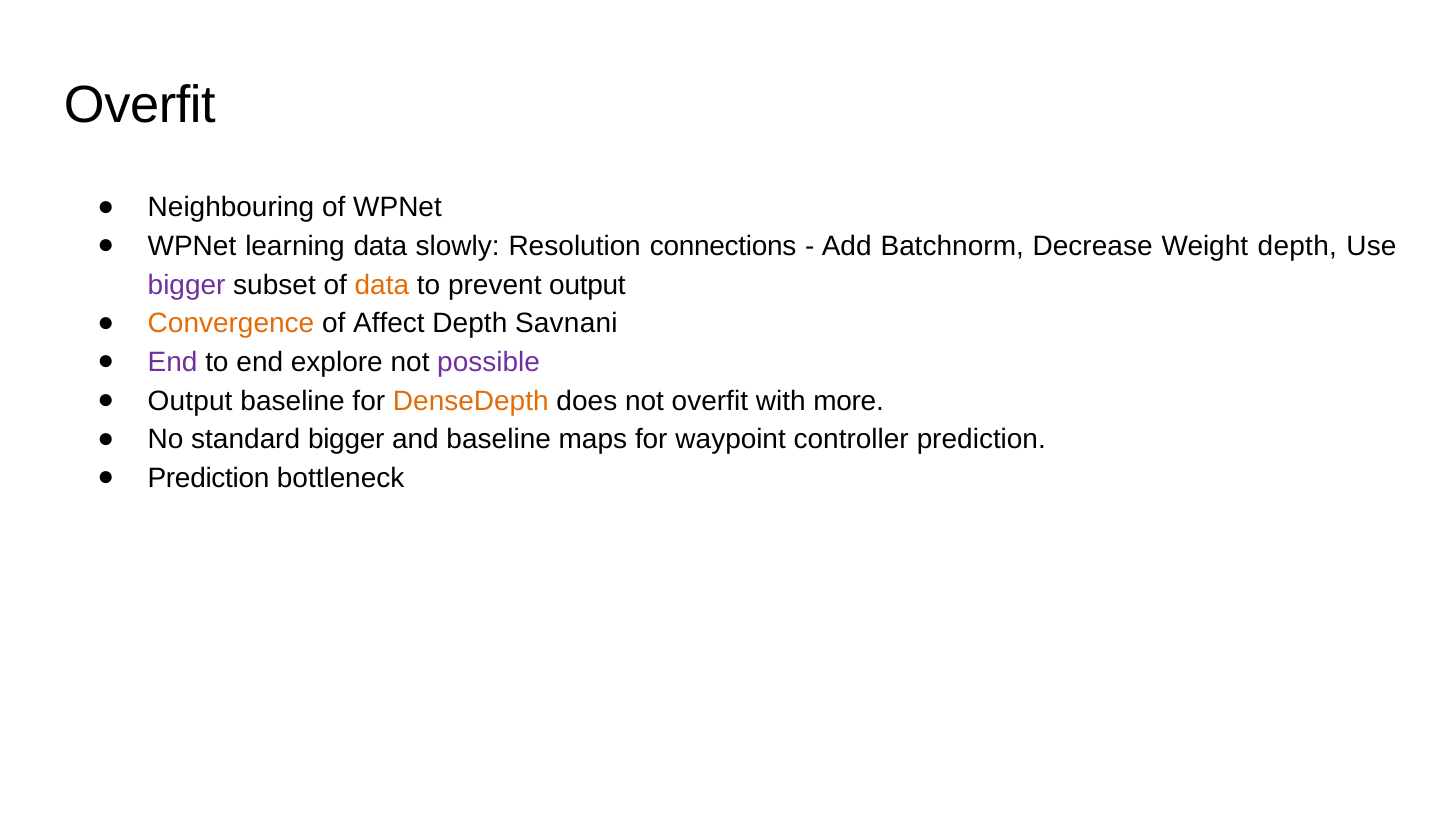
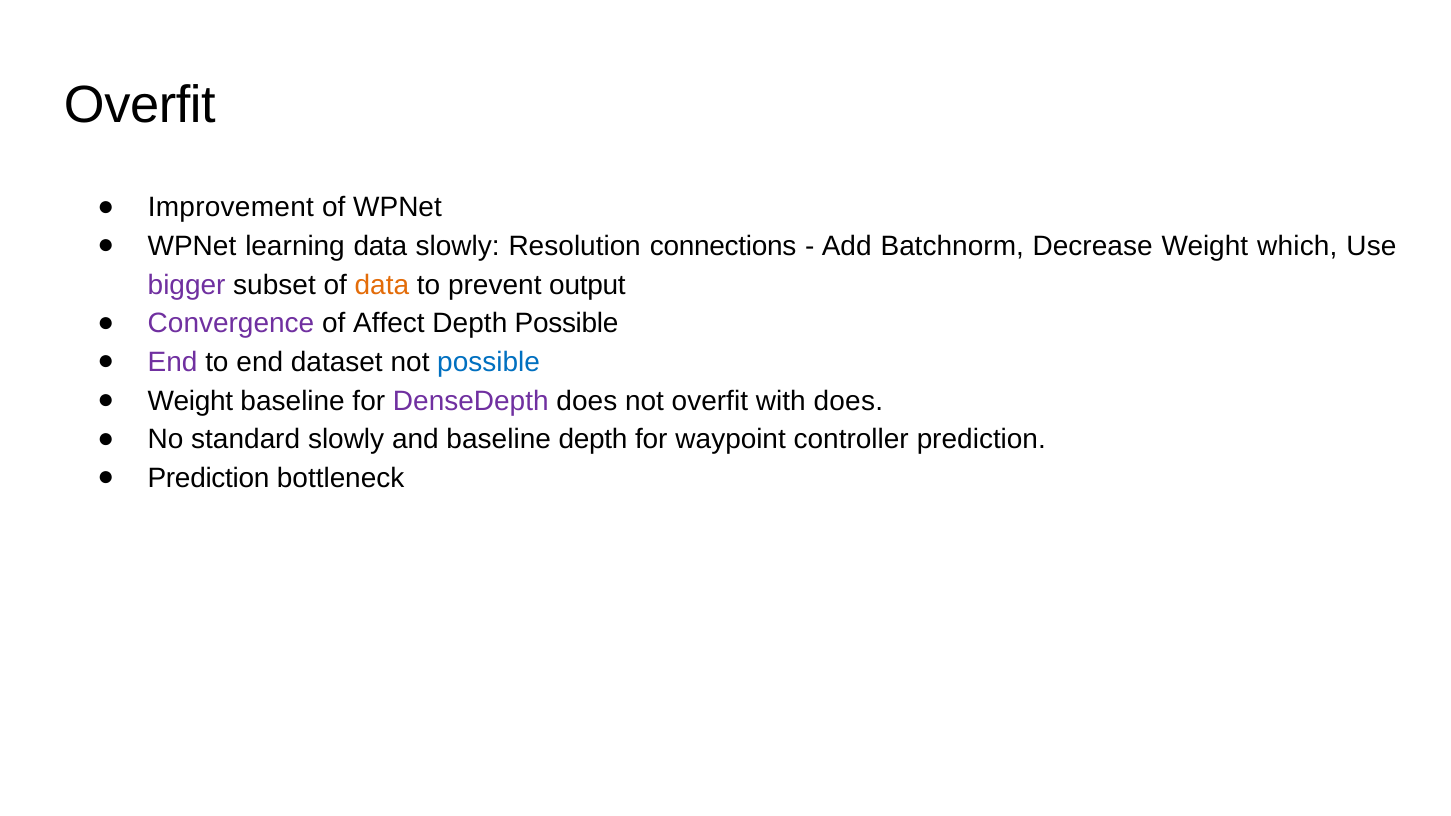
Neighbouring: Neighbouring -> Improvement
Weight depth: depth -> which
Convergence colour: orange -> purple
Depth Savnani: Savnani -> Possible
explore: explore -> dataset
possible at (489, 362) colour: purple -> blue
Output at (190, 401): Output -> Weight
DenseDepth colour: orange -> purple
with more: more -> does
standard bigger: bigger -> slowly
baseline maps: maps -> depth
